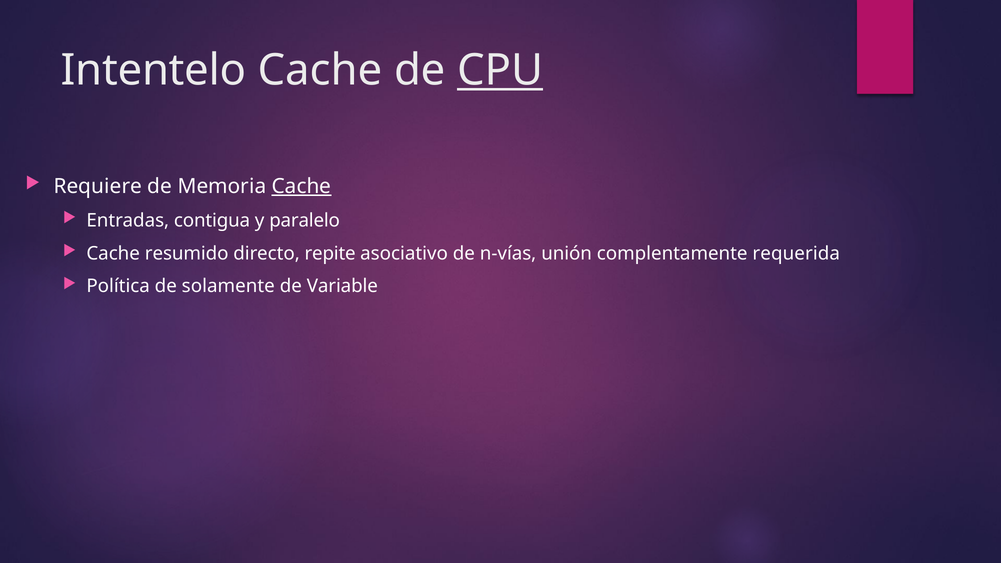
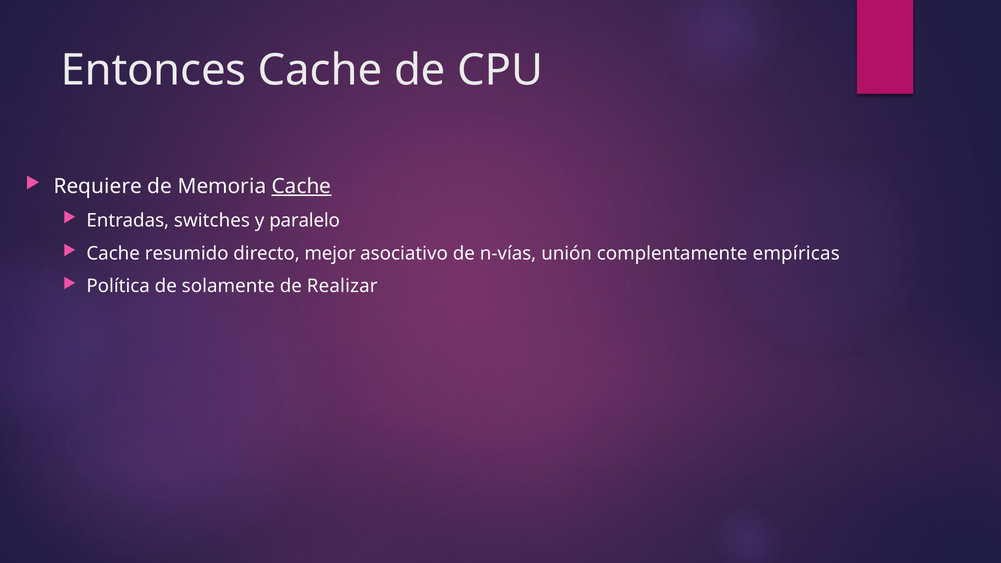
Intentelo: Intentelo -> Entonces
CPU underline: present -> none
contigua: contigua -> switches
repite: repite -> mejor
requerida: requerida -> empíricas
Variable: Variable -> Realizar
